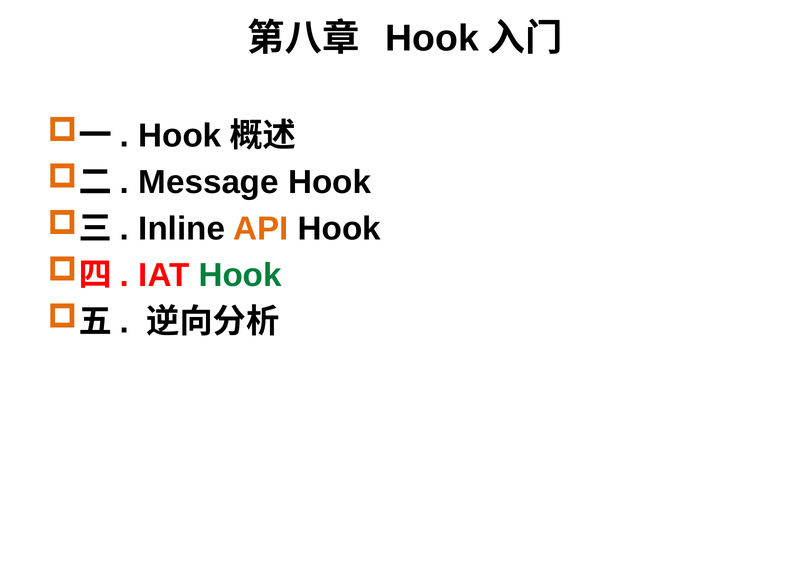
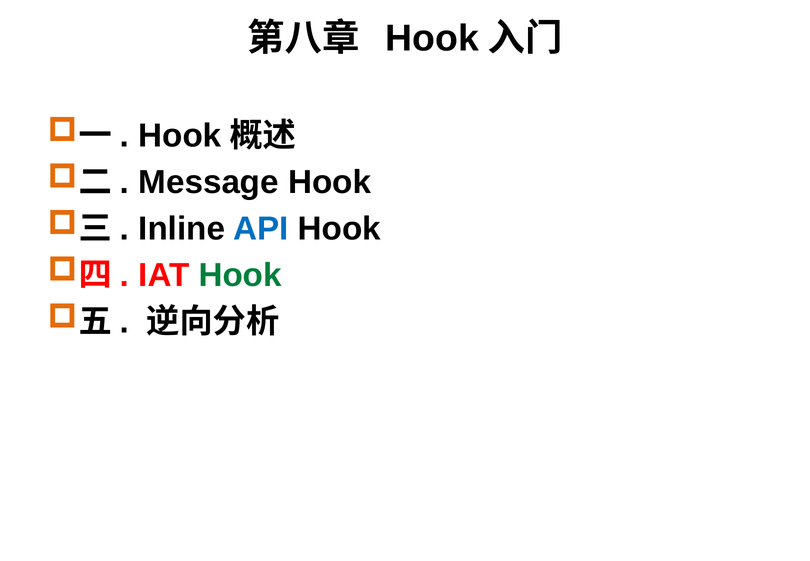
API colour: orange -> blue
